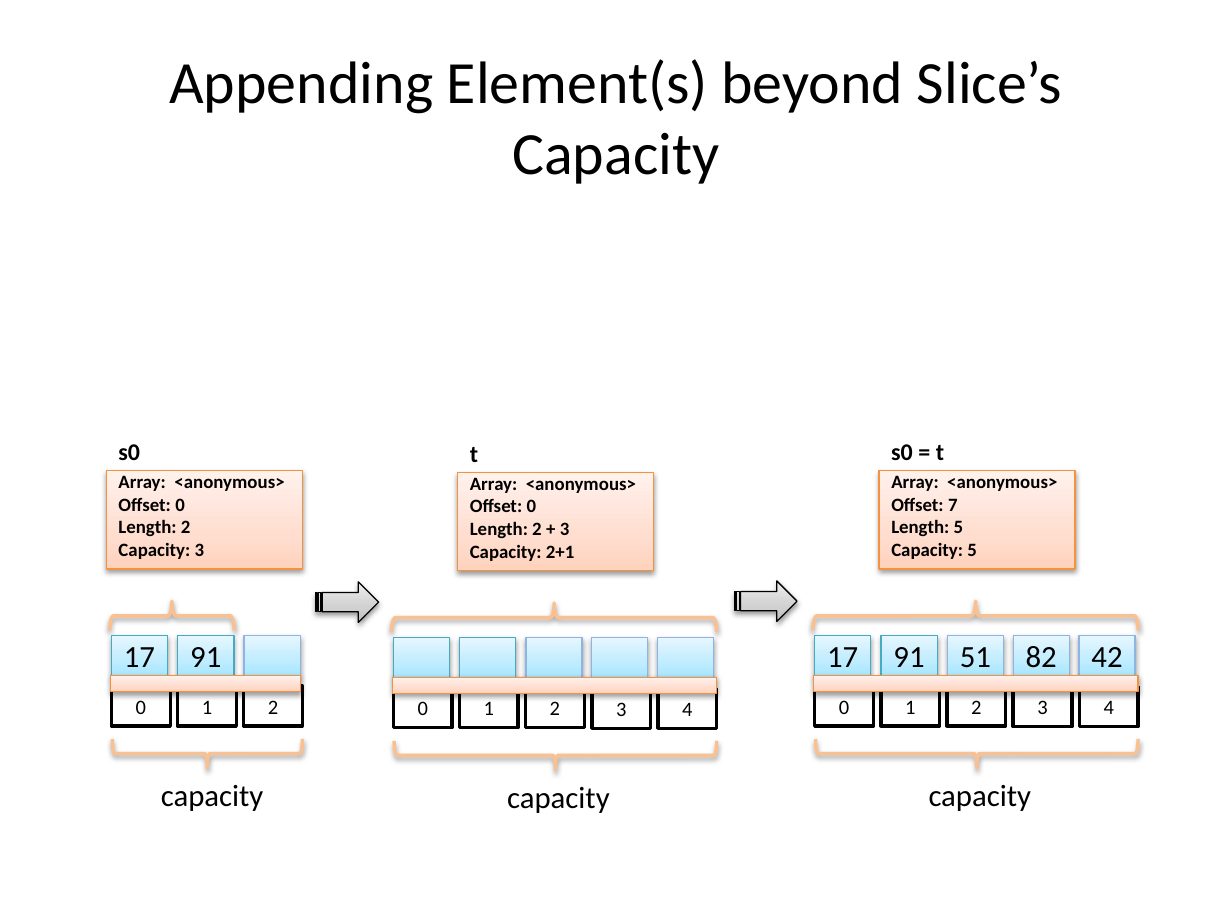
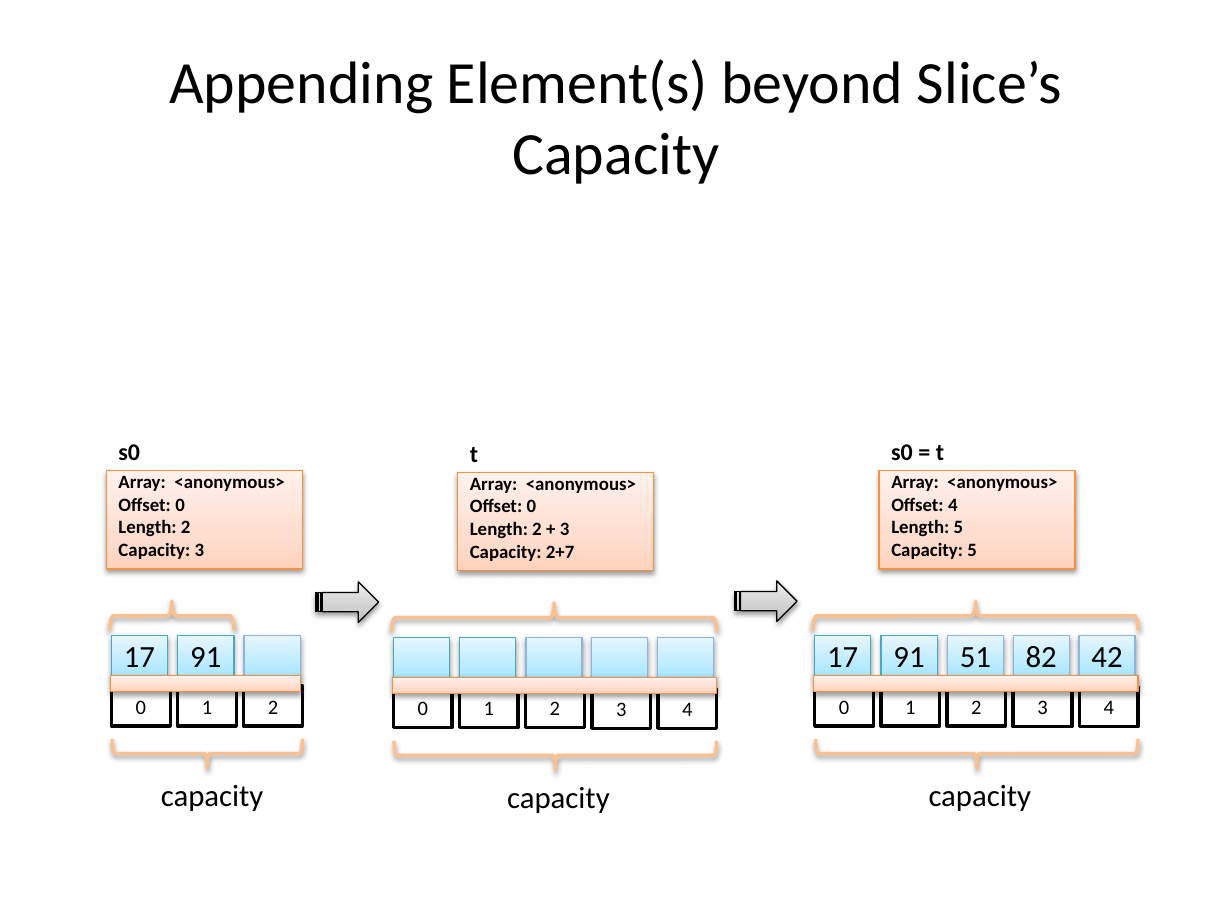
Offset 7: 7 -> 4
2+1: 2+1 -> 2+7
